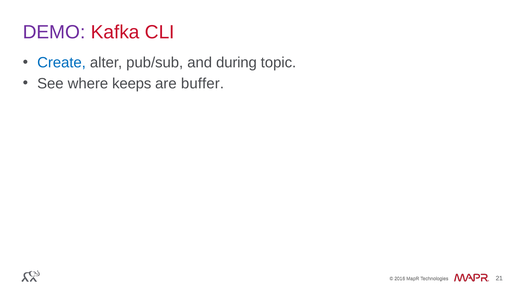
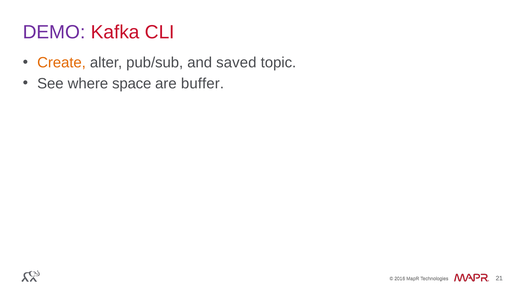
Create colour: blue -> orange
during: during -> saved
keeps: keeps -> space
